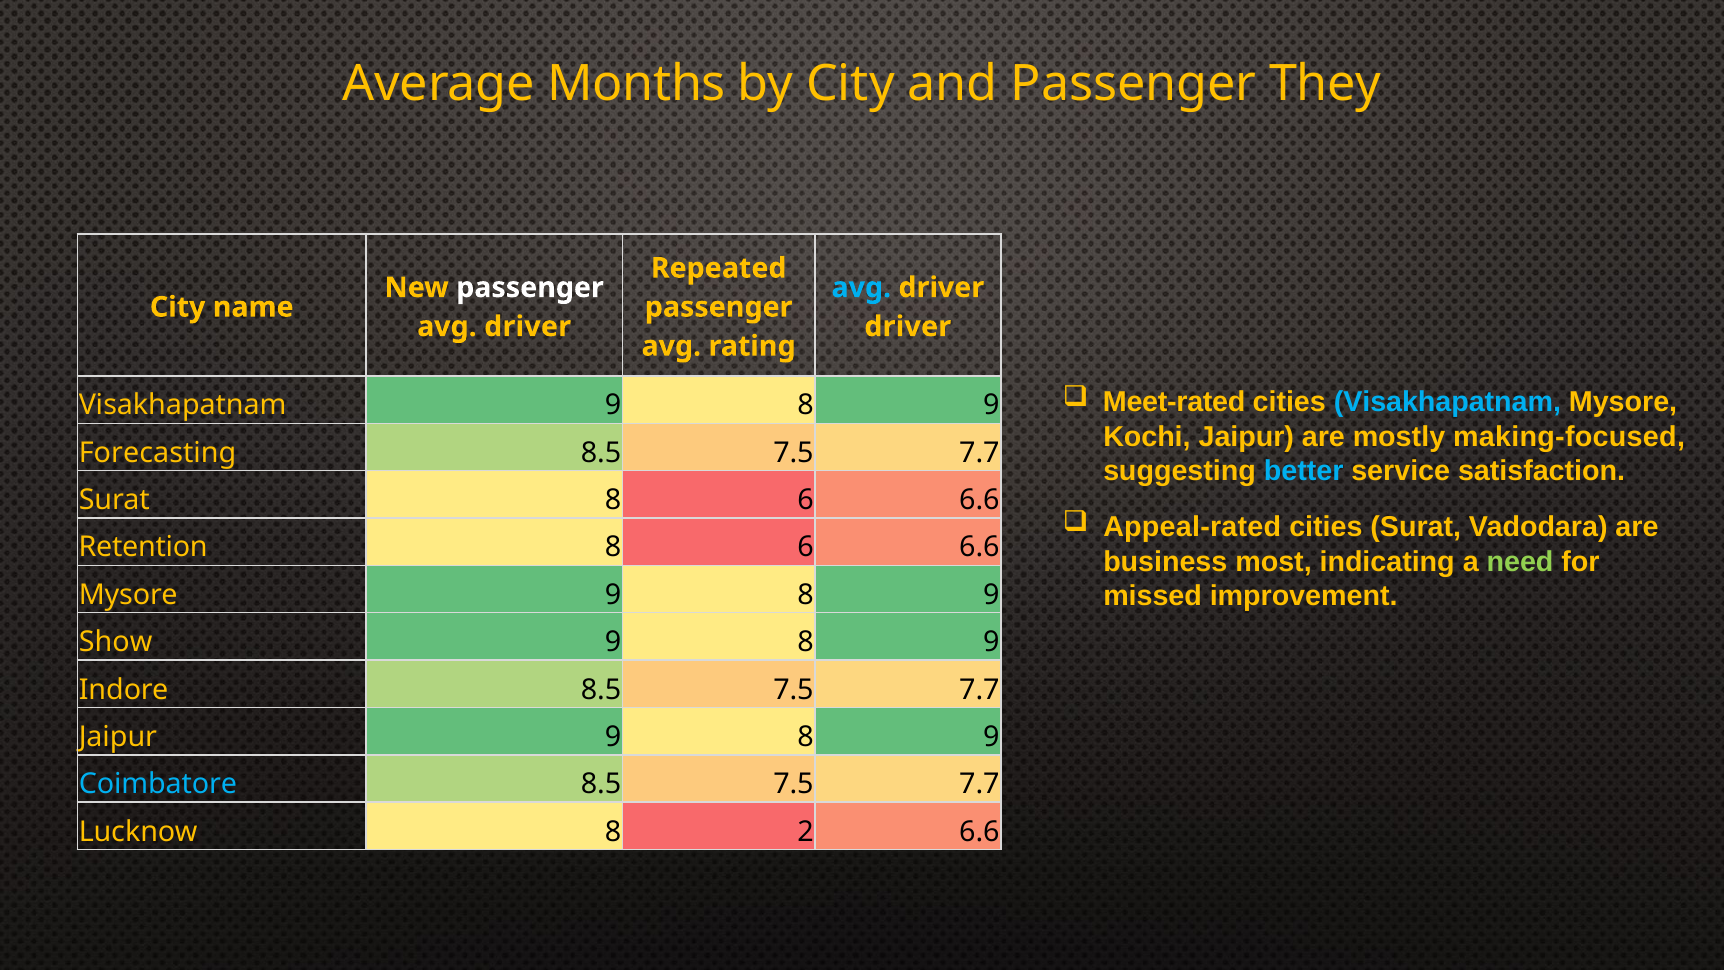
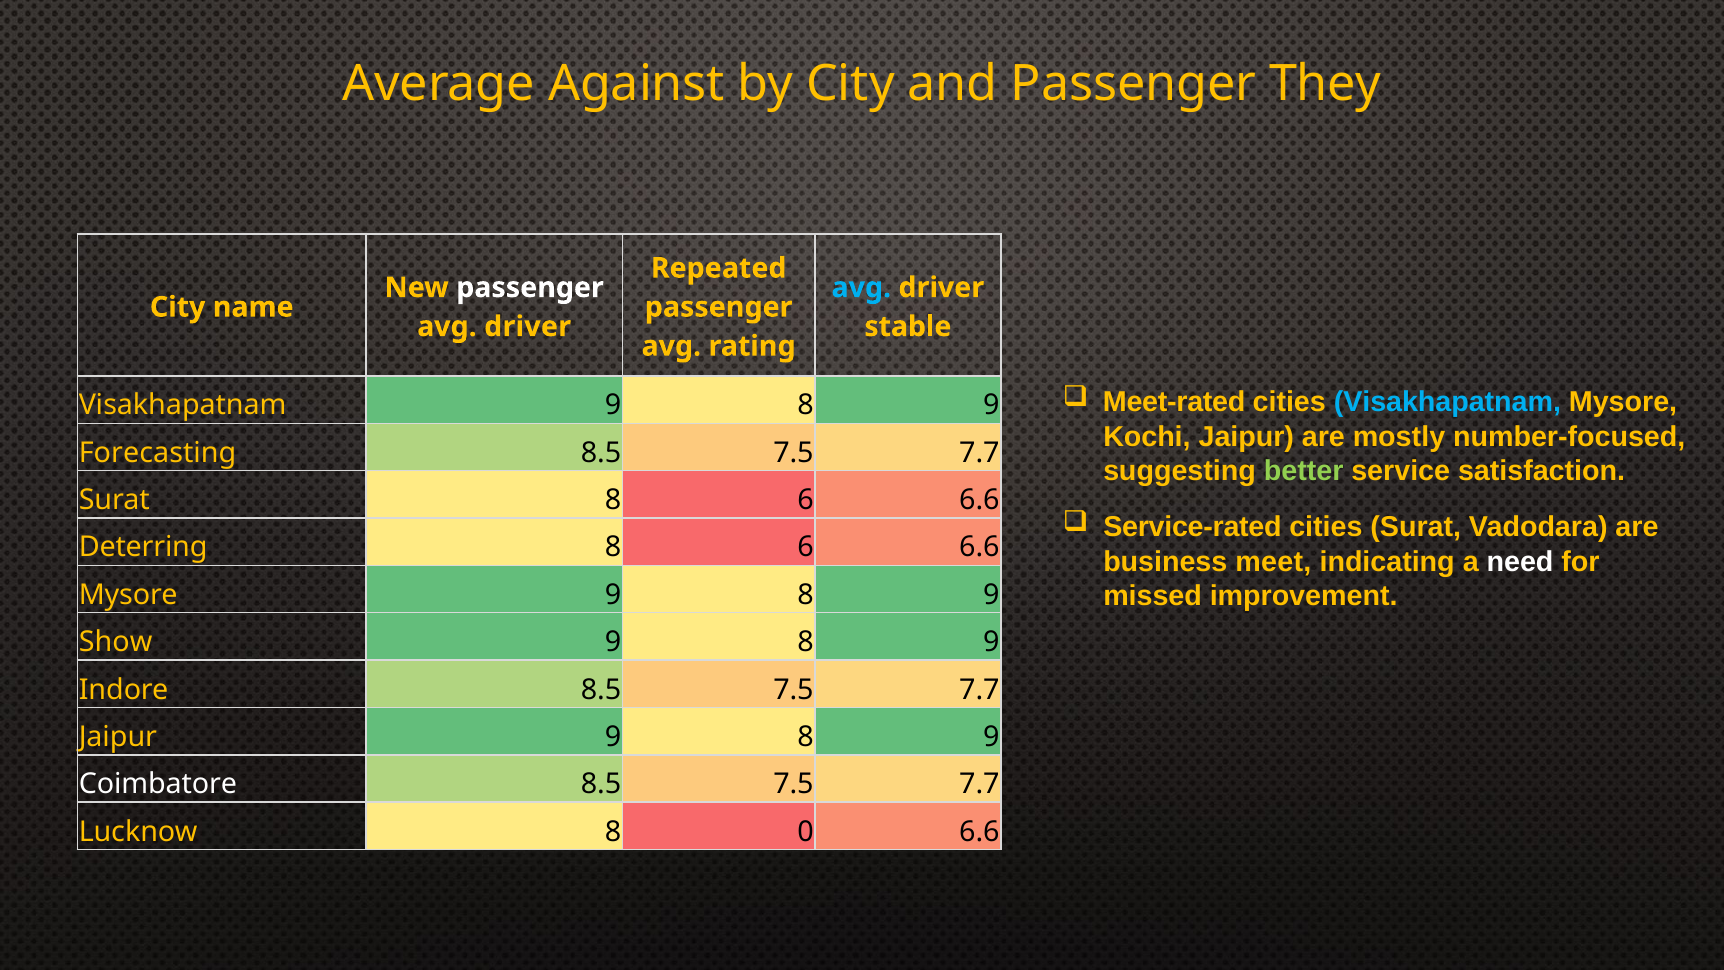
Months: Months -> Against
driver at (908, 327): driver -> stable
making-focused: making-focused -> number-focused
better colour: light blue -> light green
Appeal-rated: Appeal-rated -> Service-rated
Retention: Retention -> Deterring
most: most -> meet
need colour: light green -> white
Coimbatore colour: light blue -> white
2: 2 -> 0
